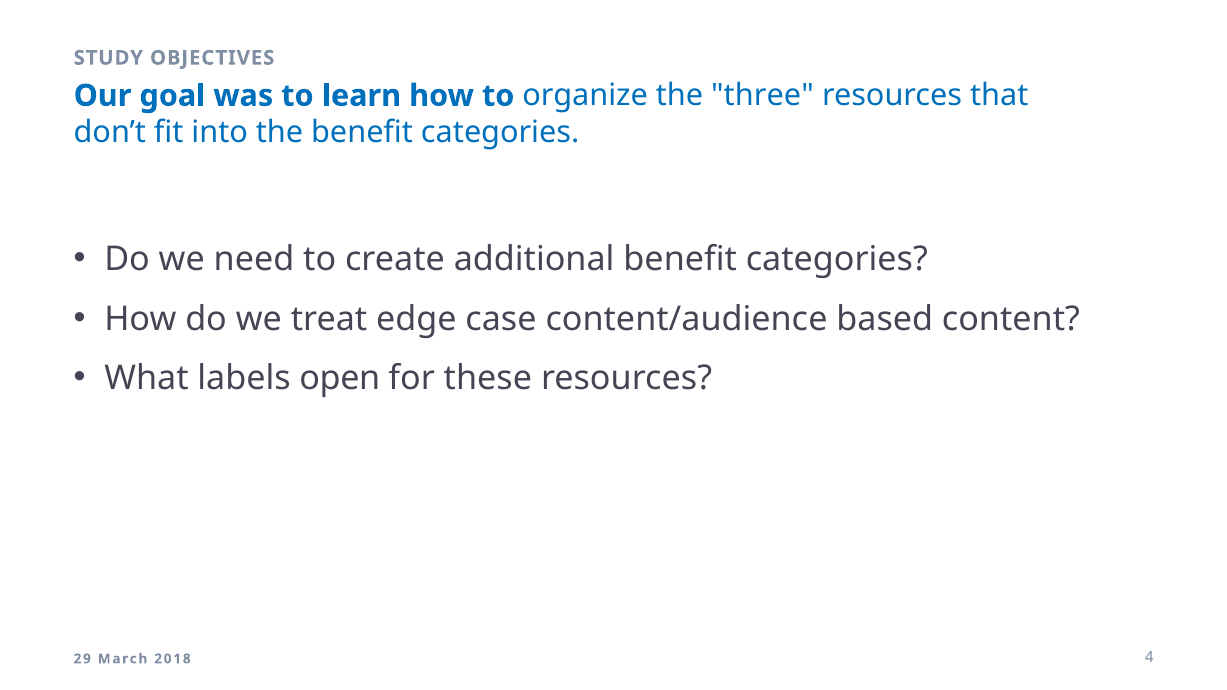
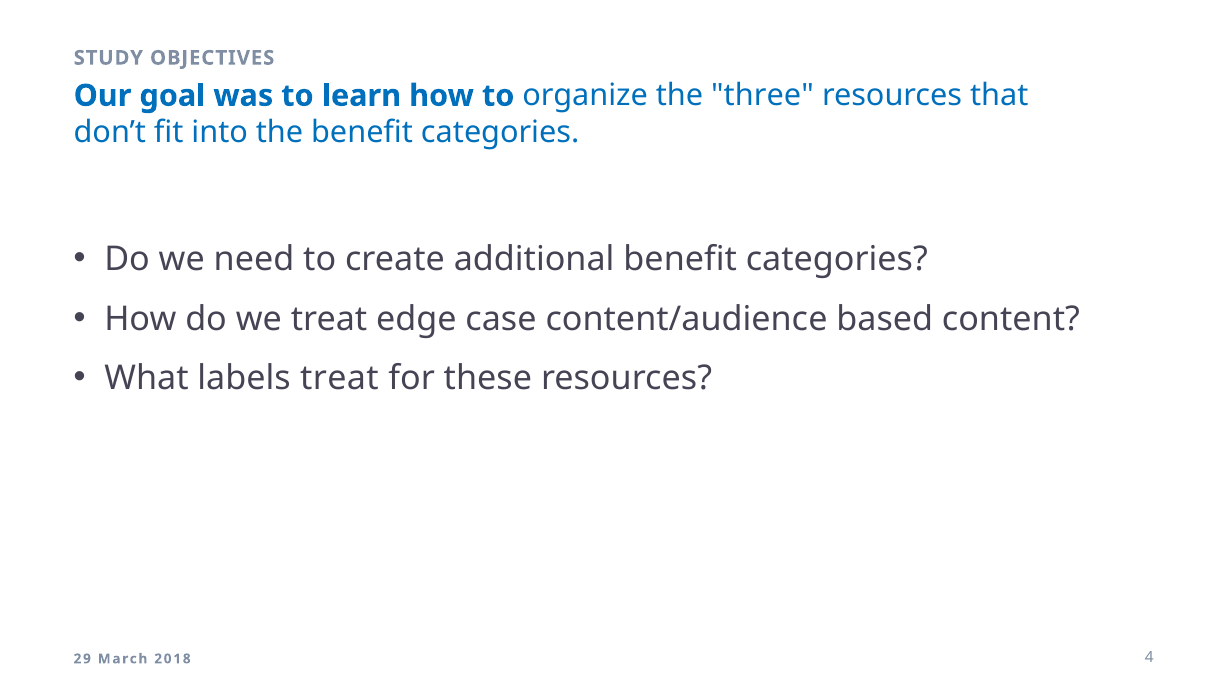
labels open: open -> treat
